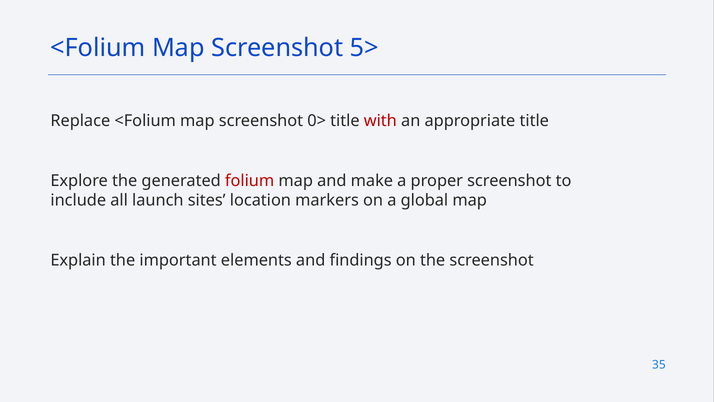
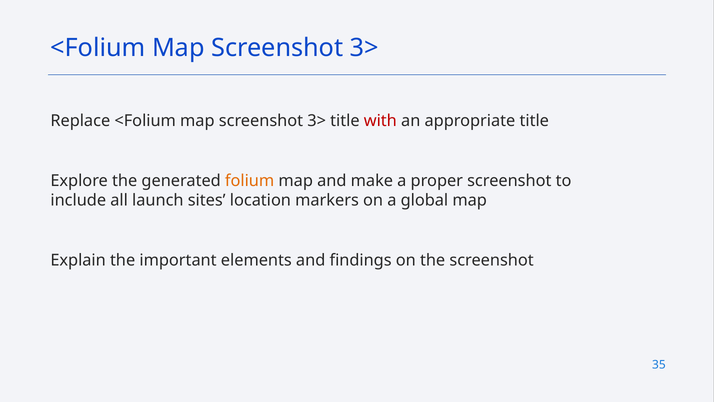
5> at (364, 48): 5> -> 3>
0> at (317, 121): 0> -> 3>
folium colour: red -> orange
